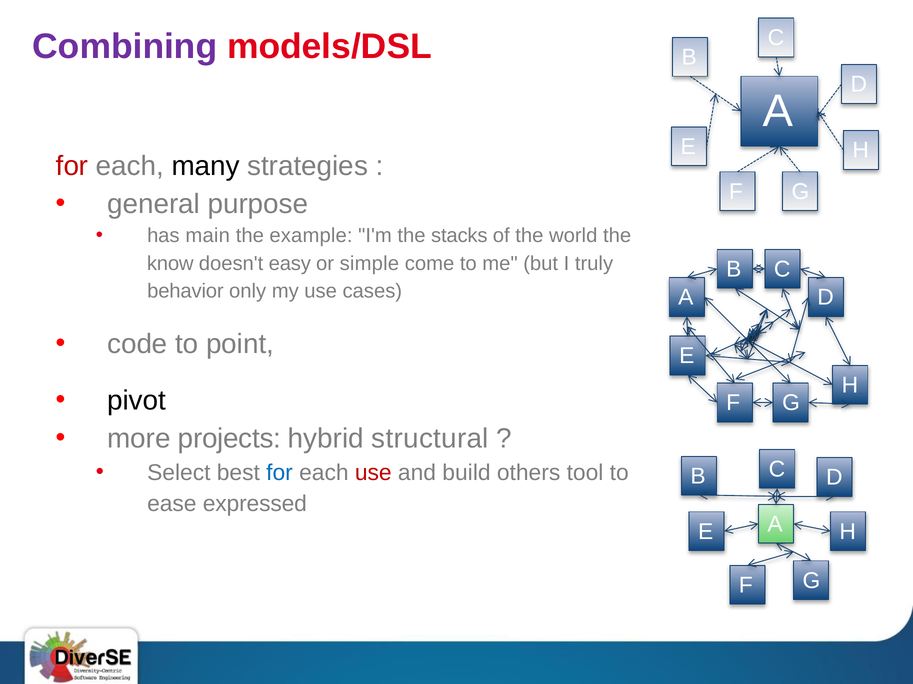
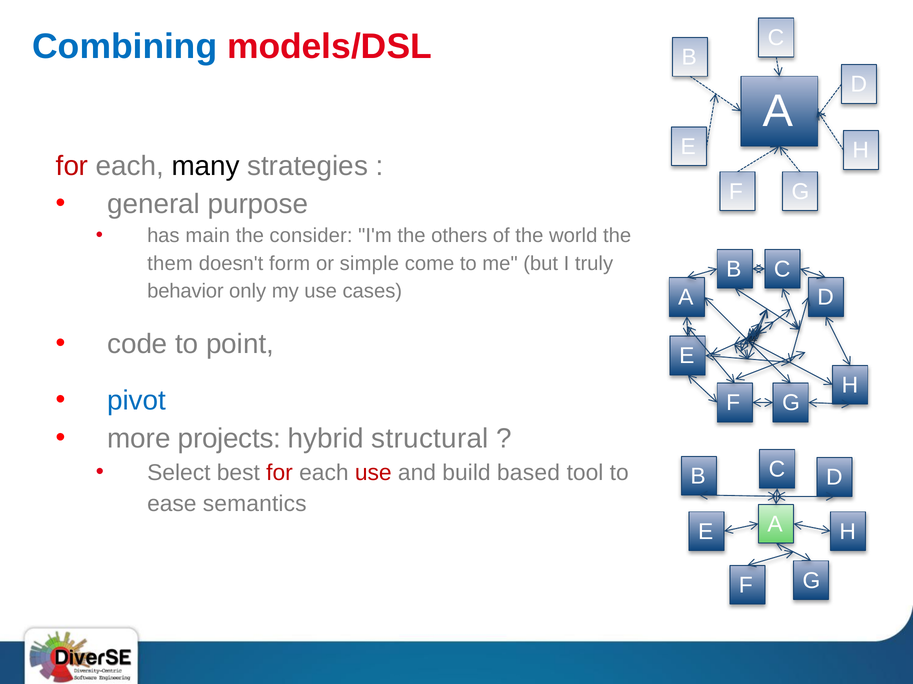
Combining colour: purple -> blue
example: example -> consider
stacks: stacks -> others
know: know -> them
easy: easy -> form
pivot colour: black -> blue
for at (279, 473) colour: blue -> red
others: others -> based
expressed: expressed -> semantics
